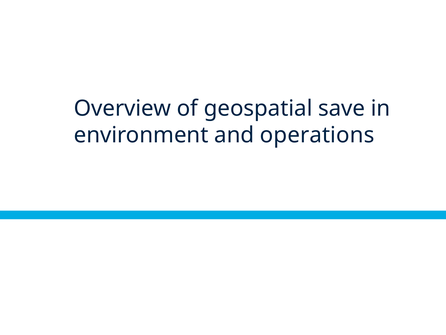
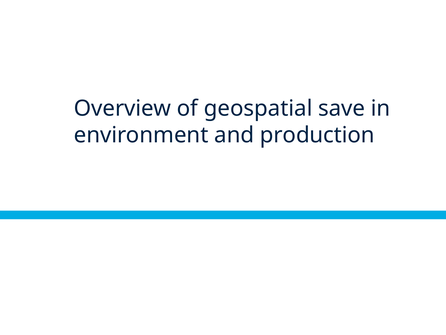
operations: operations -> production
